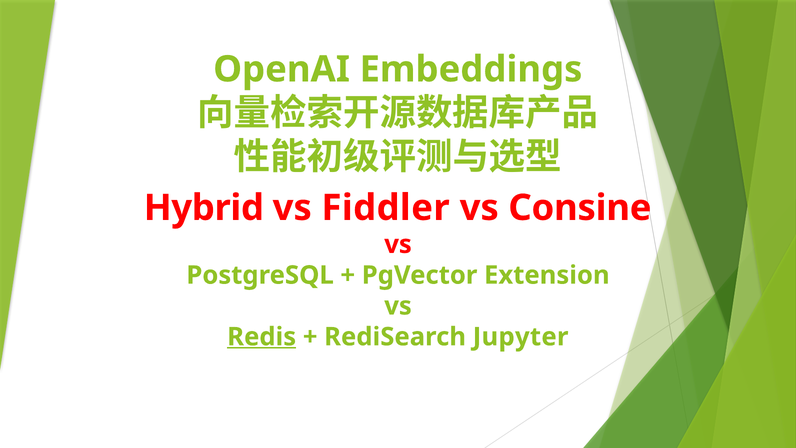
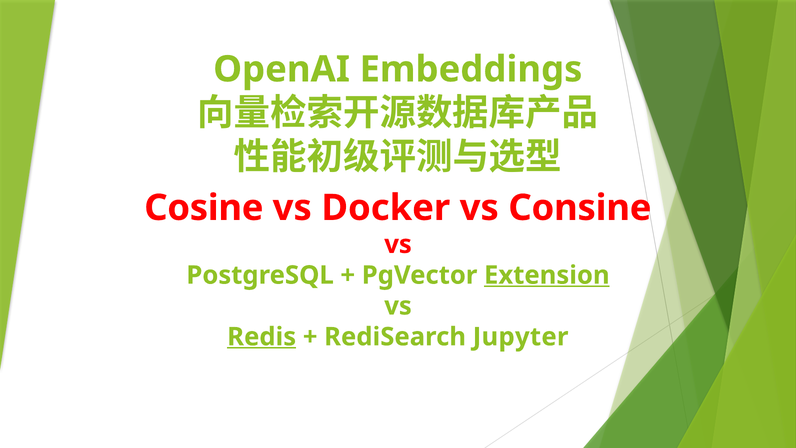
Hybrid: Hybrid -> Cosine
Fiddler: Fiddler -> Docker
Extension underline: none -> present
